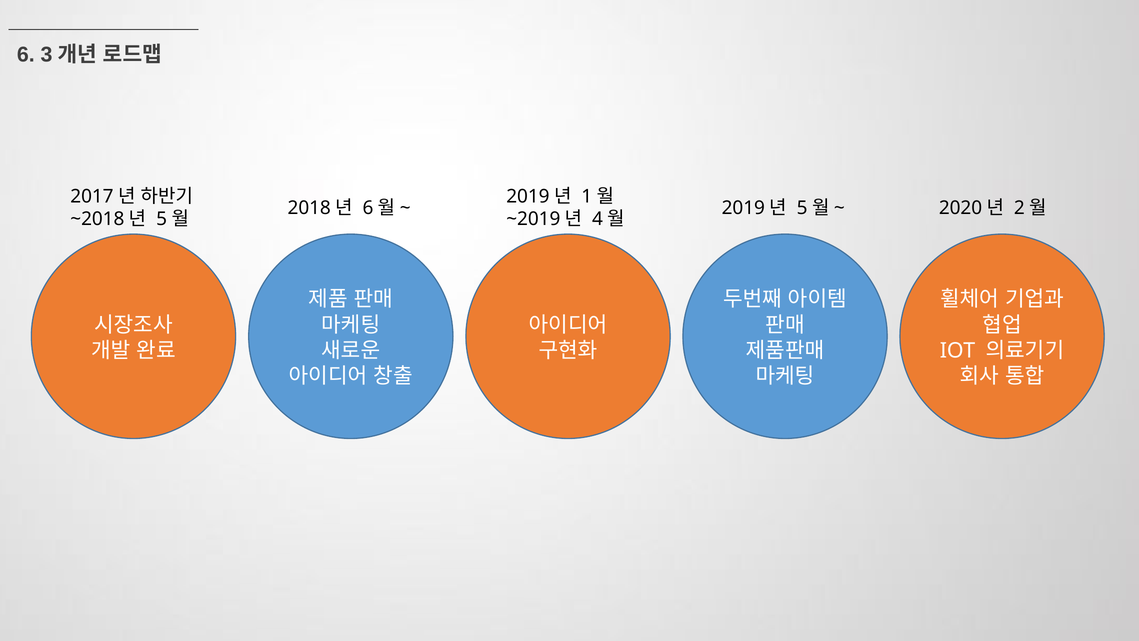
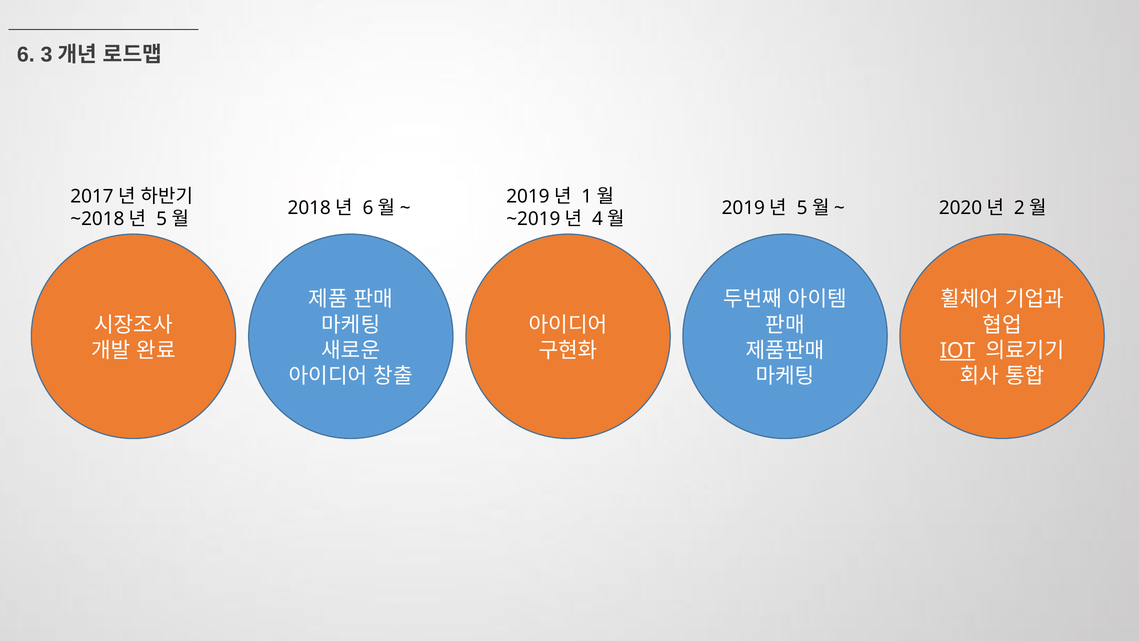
IOT underline: none -> present
